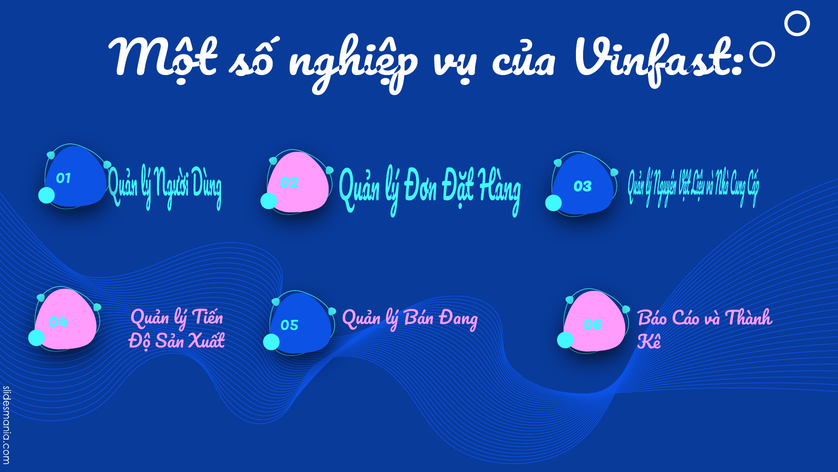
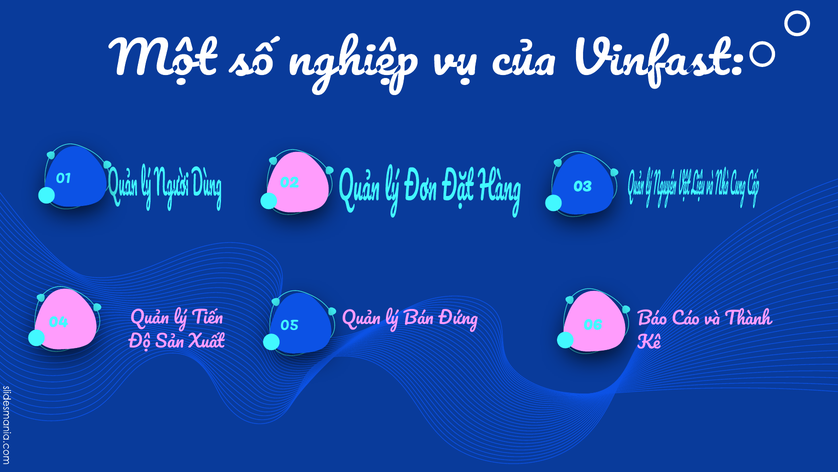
Đang: Đang -> Đứng
